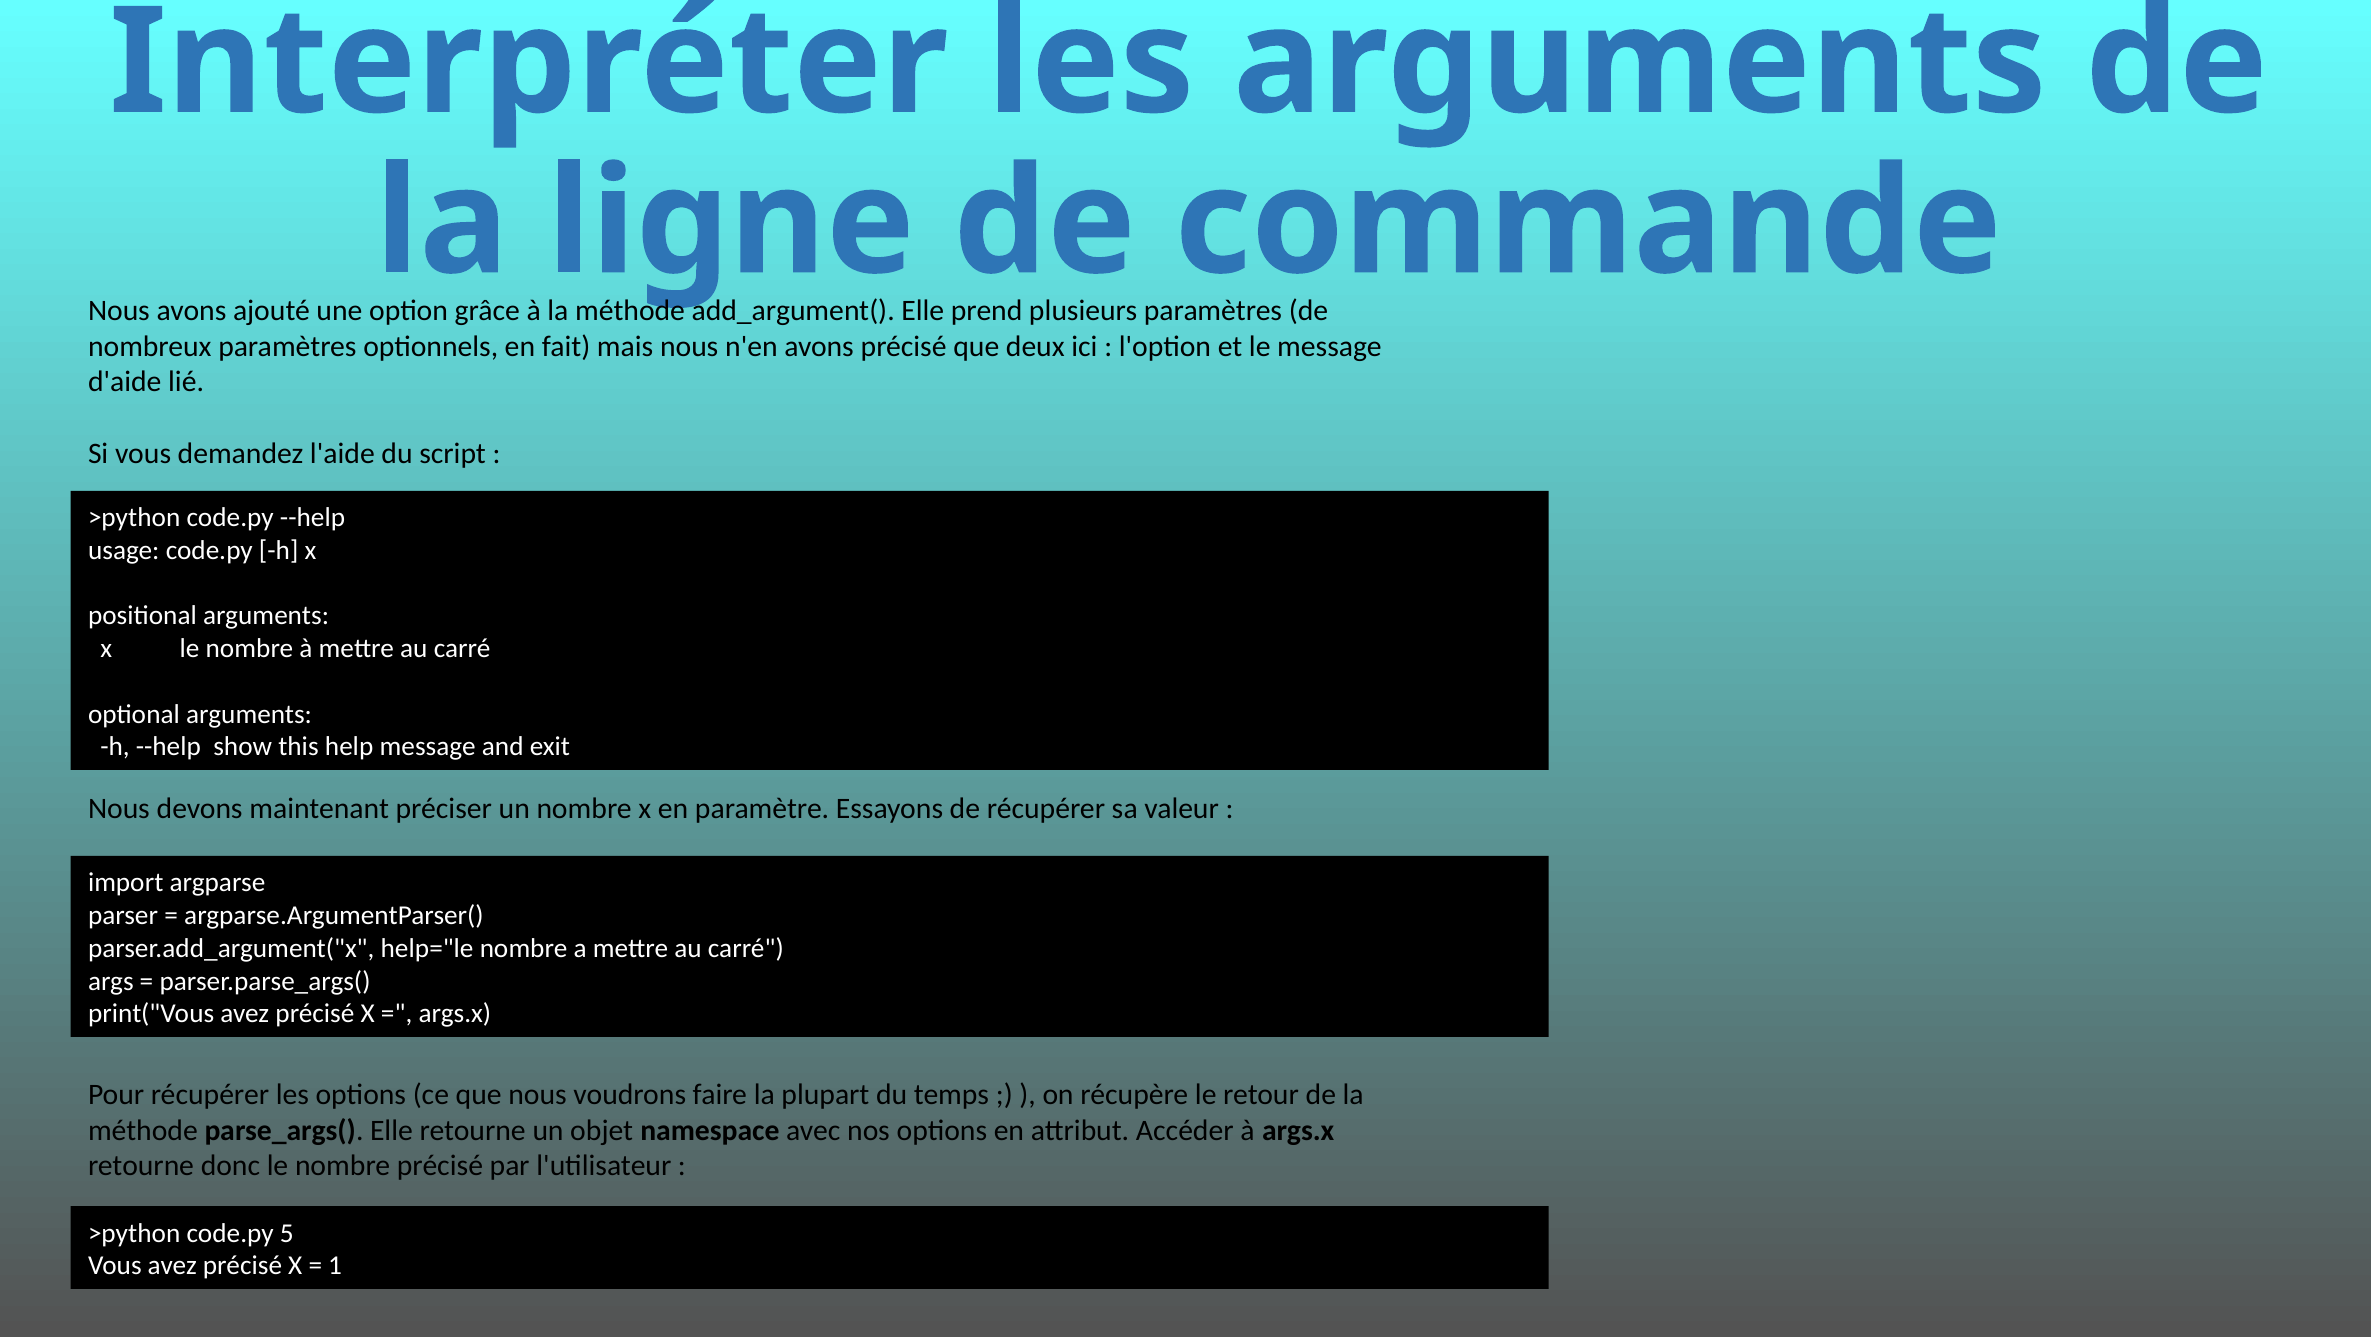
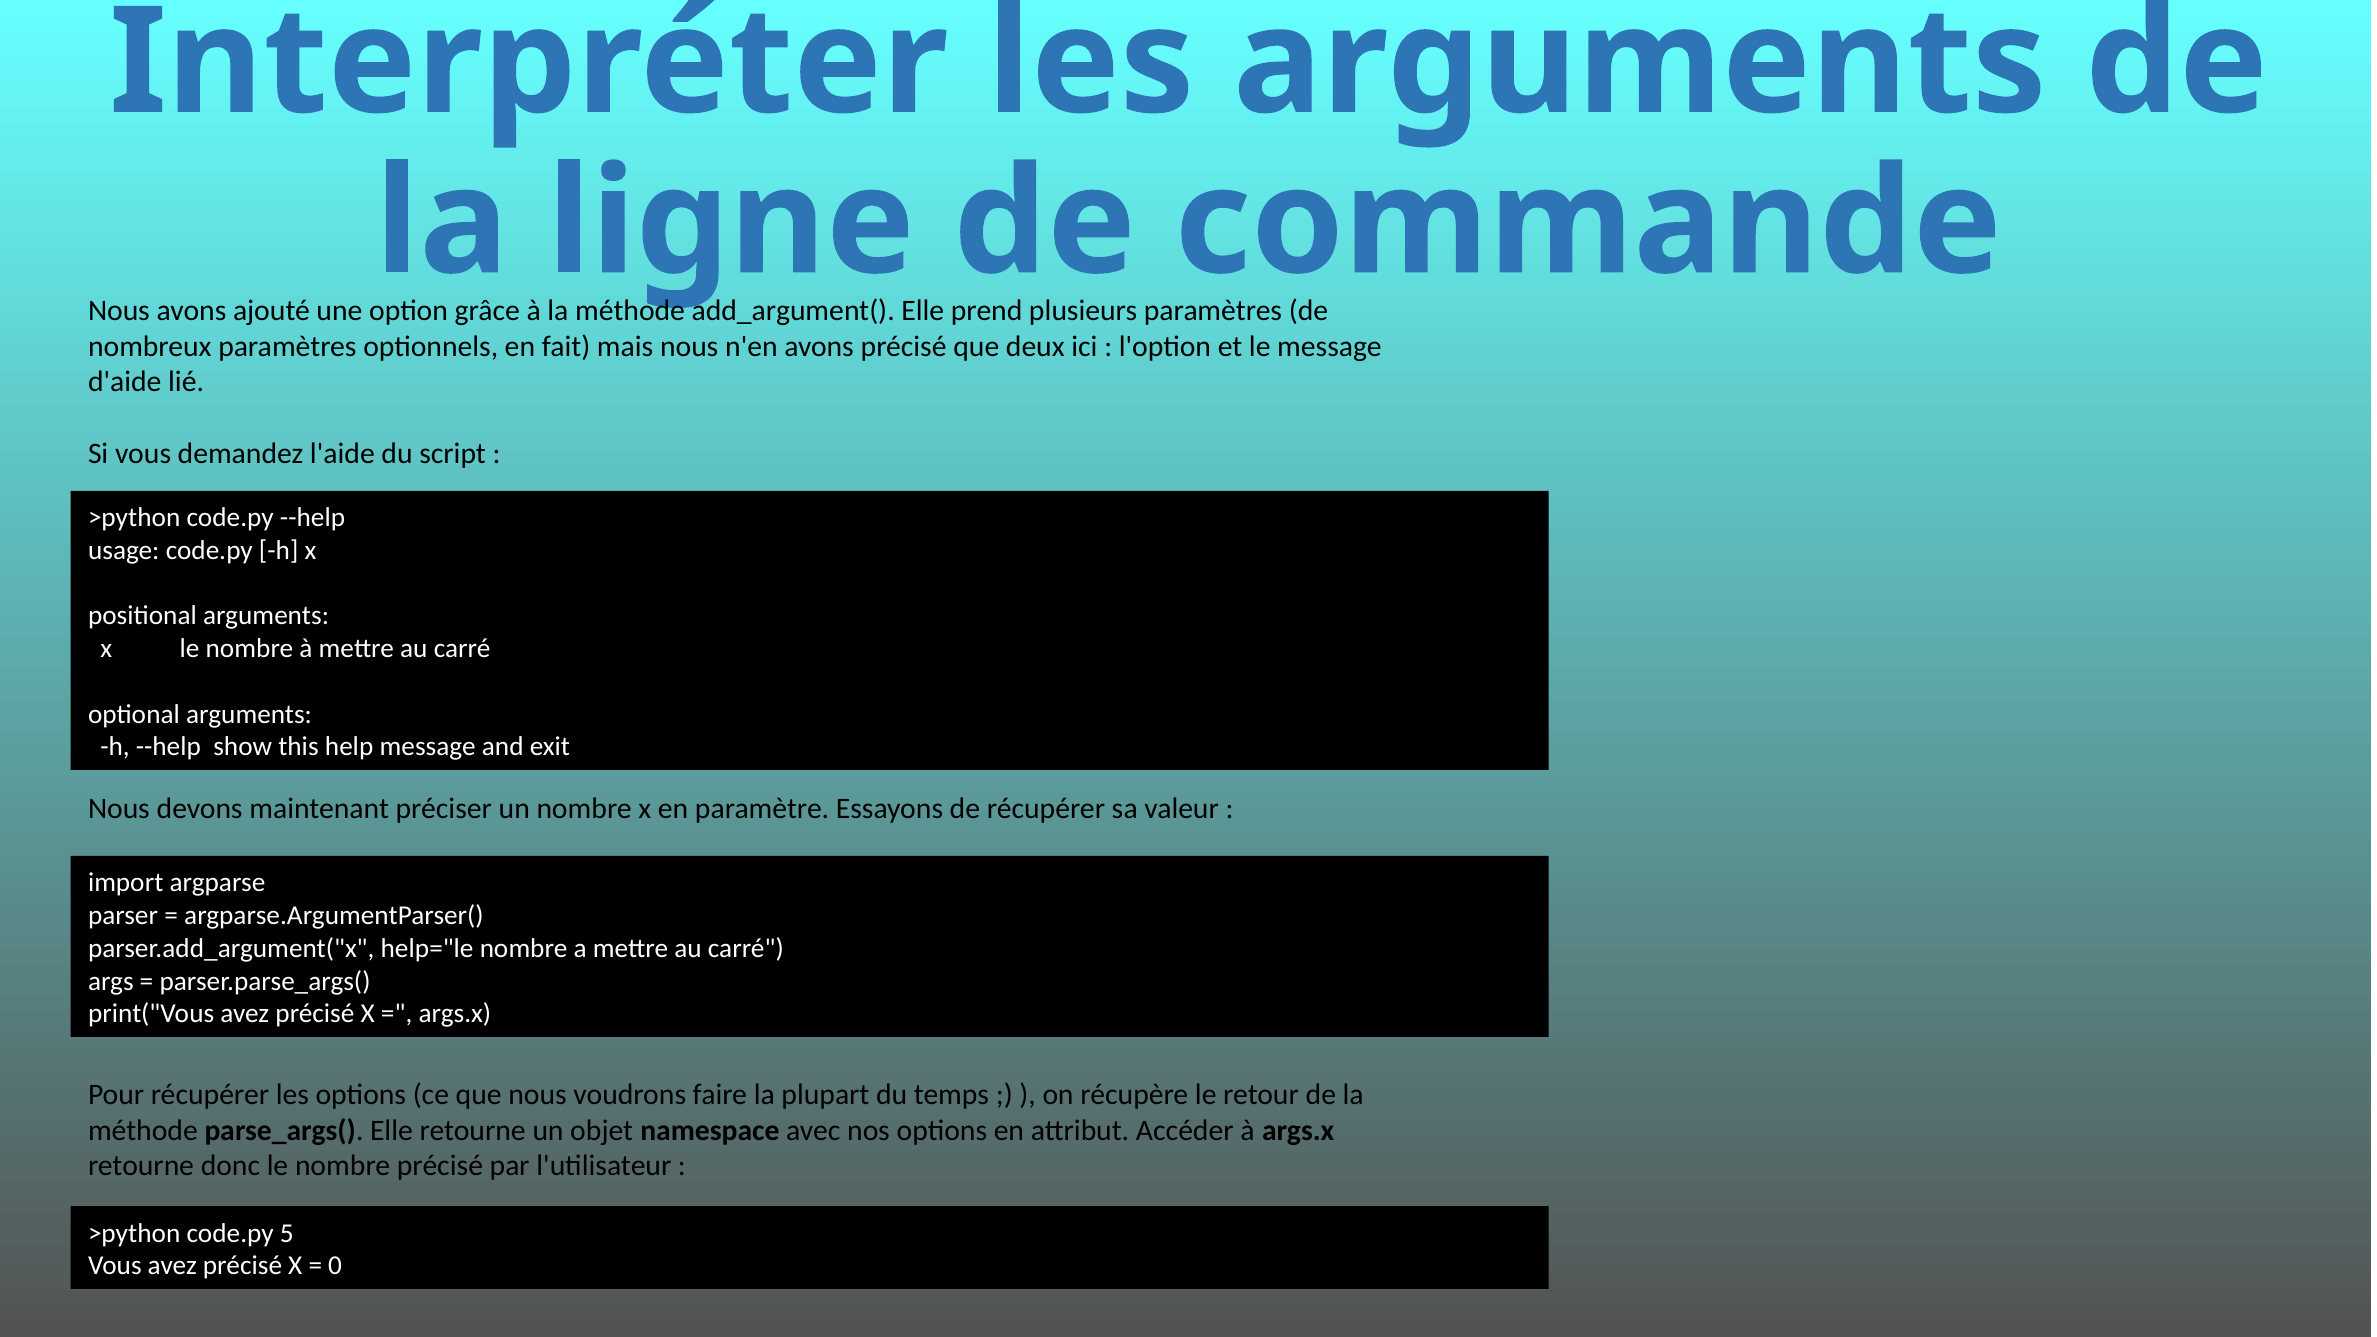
1: 1 -> 0
